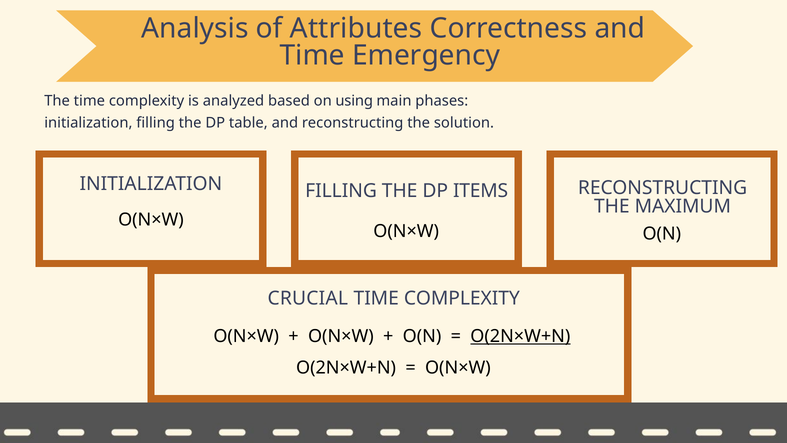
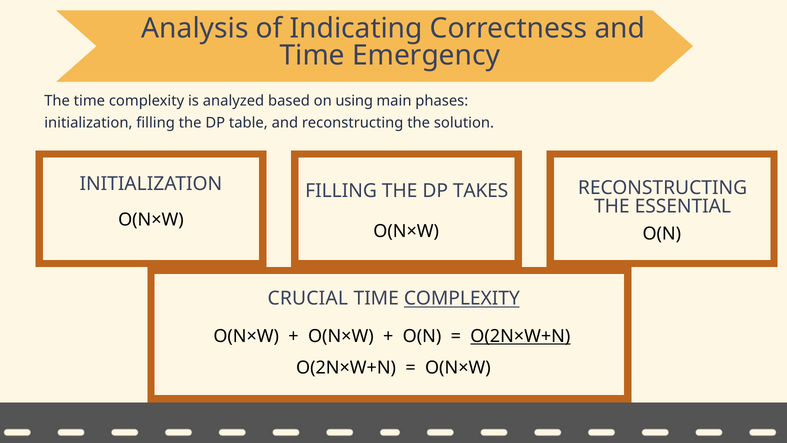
Attributes: Attributes -> Indicating
ITEMS: ITEMS -> TAKES
MAXIMUM: MAXIMUM -> ESSENTIAL
COMPLEXITY at (462, 298) underline: none -> present
